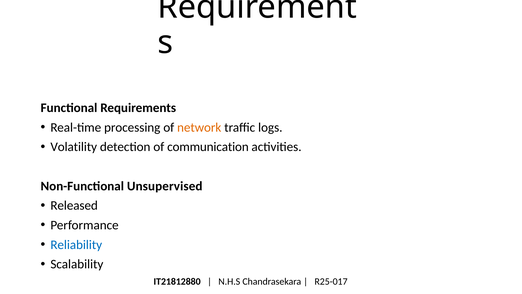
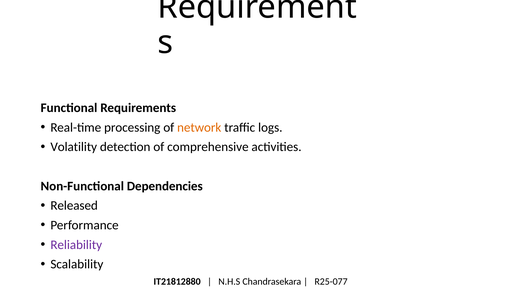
communication: communication -> comprehensive
Unsupervised: Unsupervised -> Dependencies
Reliability colour: blue -> purple
R25-017: R25-017 -> R25-077
